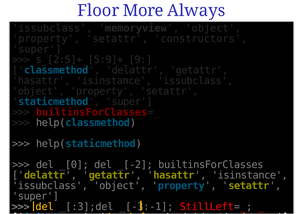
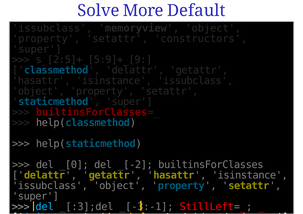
Floor: Floor -> Solve
Always: Always -> Default
del at (45, 206) colour: yellow -> light blue
